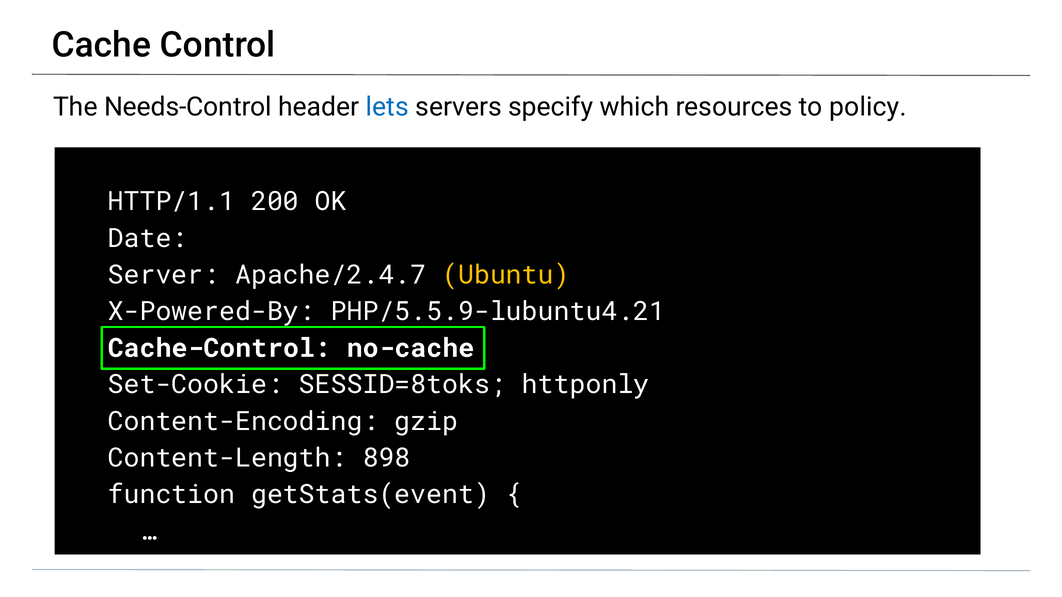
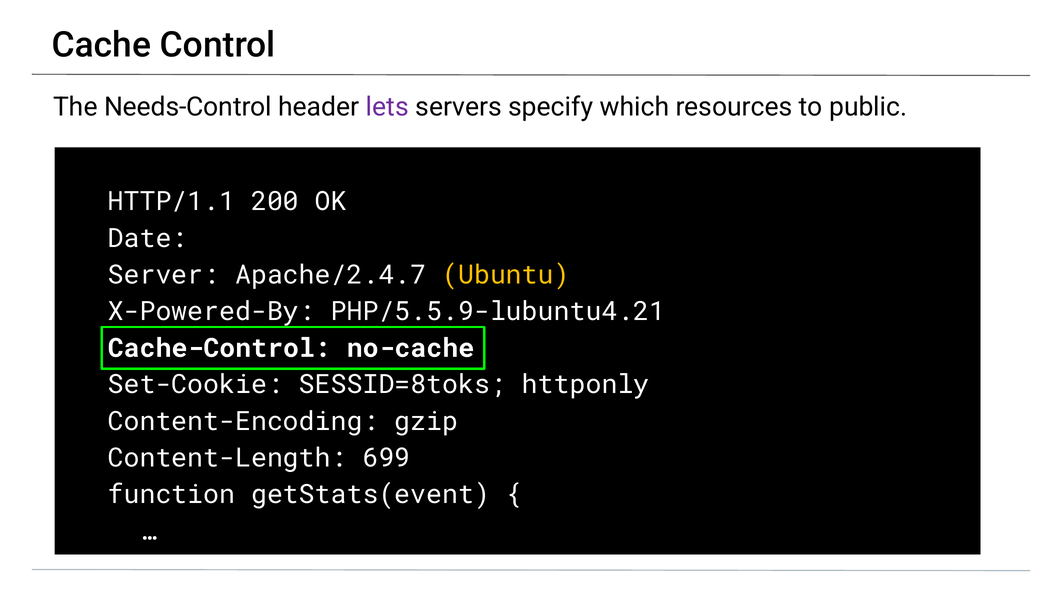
lets colour: blue -> purple
policy: policy -> public
898: 898 -> 699
